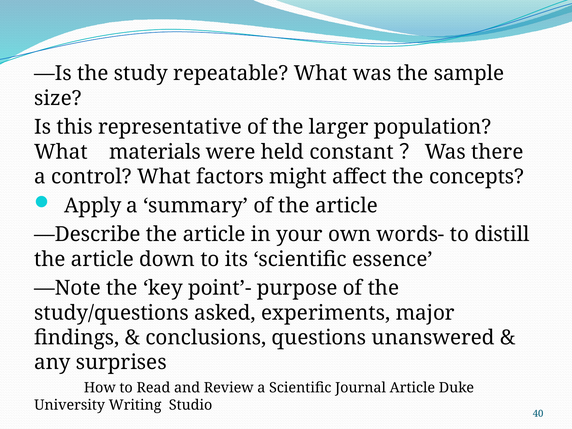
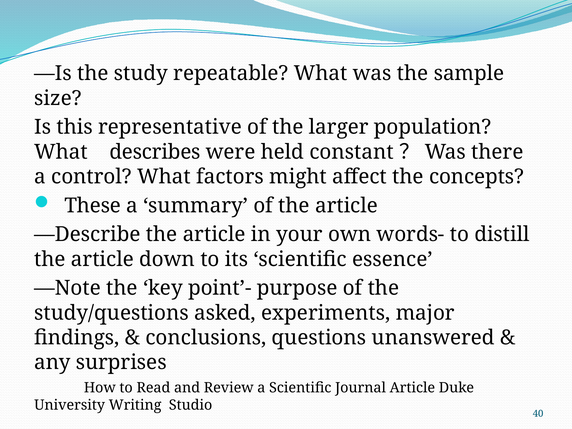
materials: materials -> describes
Apply: Apply -> These
